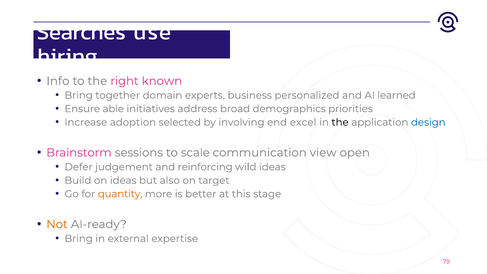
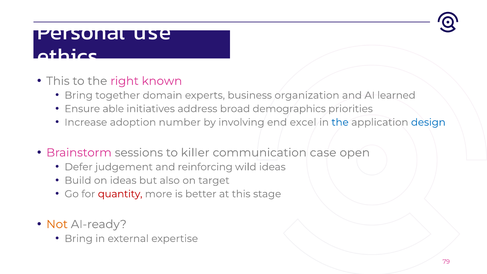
Searches: Searches -> Personal
hiring: hiring -> ethics
Info at (58, 81): Info -> This
personalized: personalized -> organization
selected: selected -> number
the at (340, 122) colour: black -> blue
scale: scale -> killer
view: view -> case
quantity colour: orange -> red
